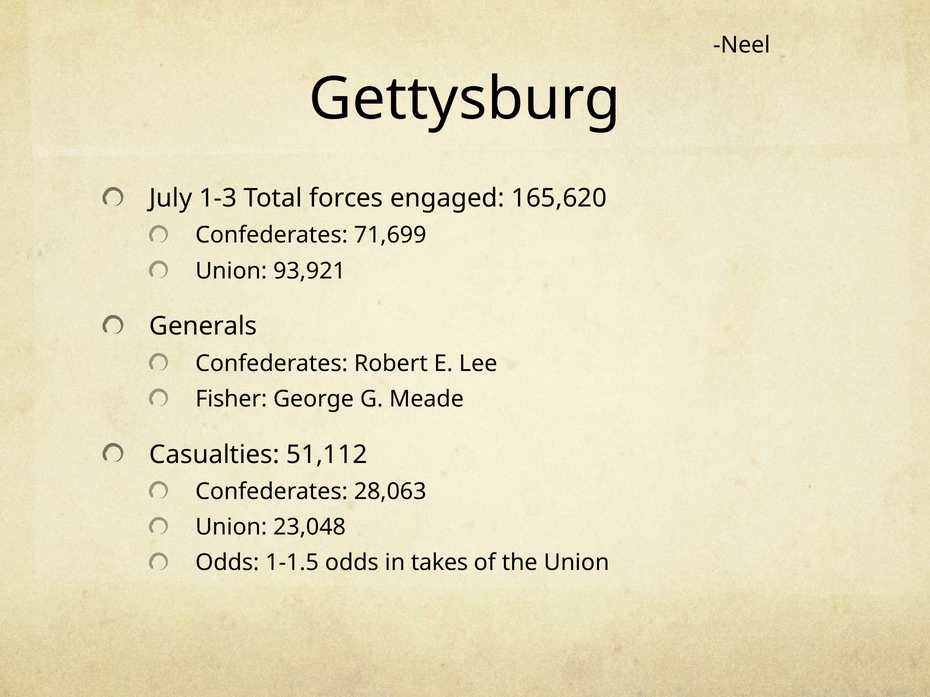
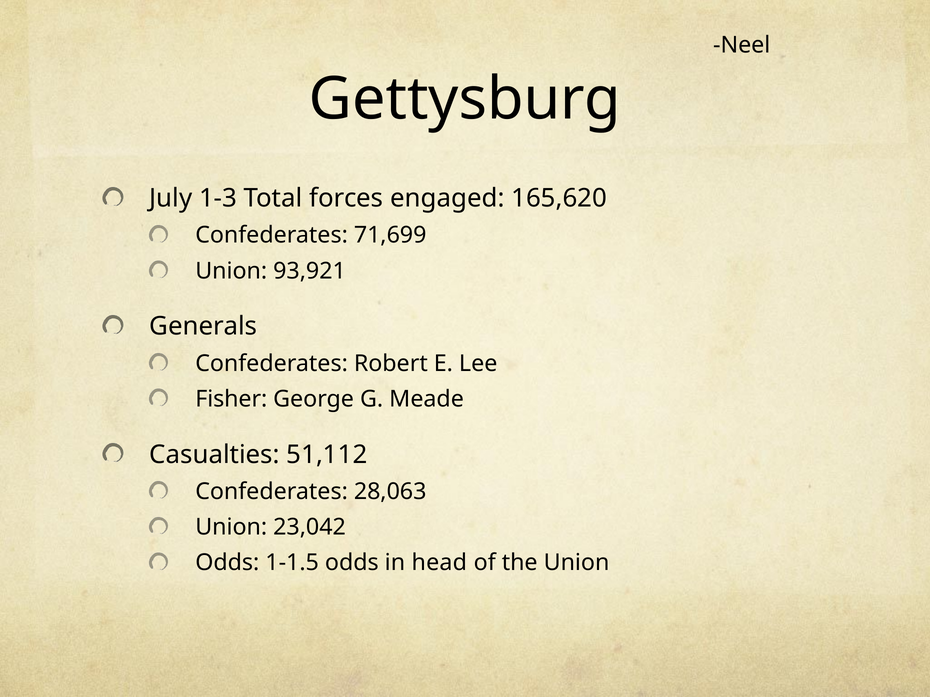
23,048: 23,048 -> 23,042
takes: takes -> head
